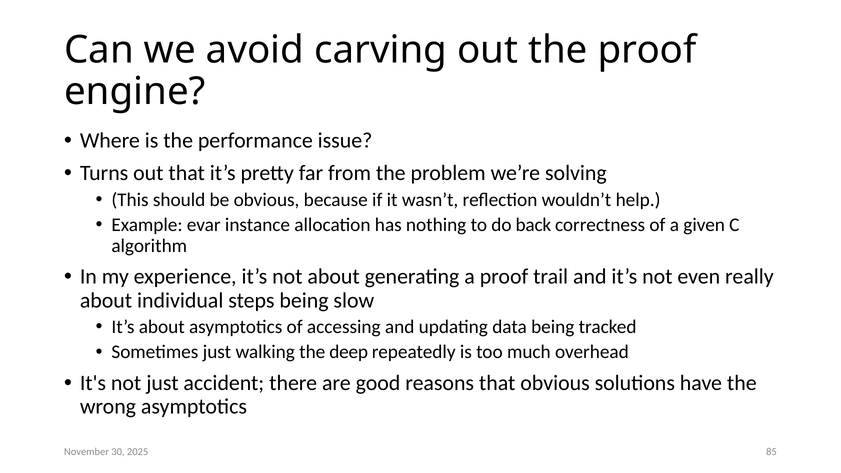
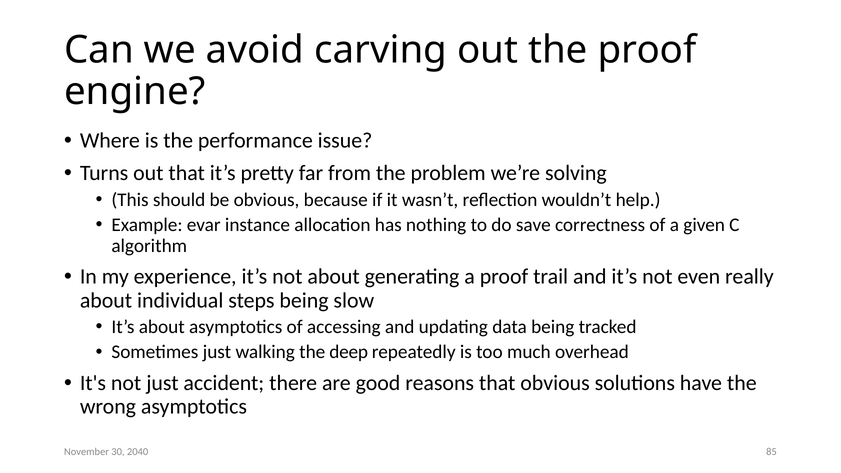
back: back -> save
2025: 2025 -> 2040
